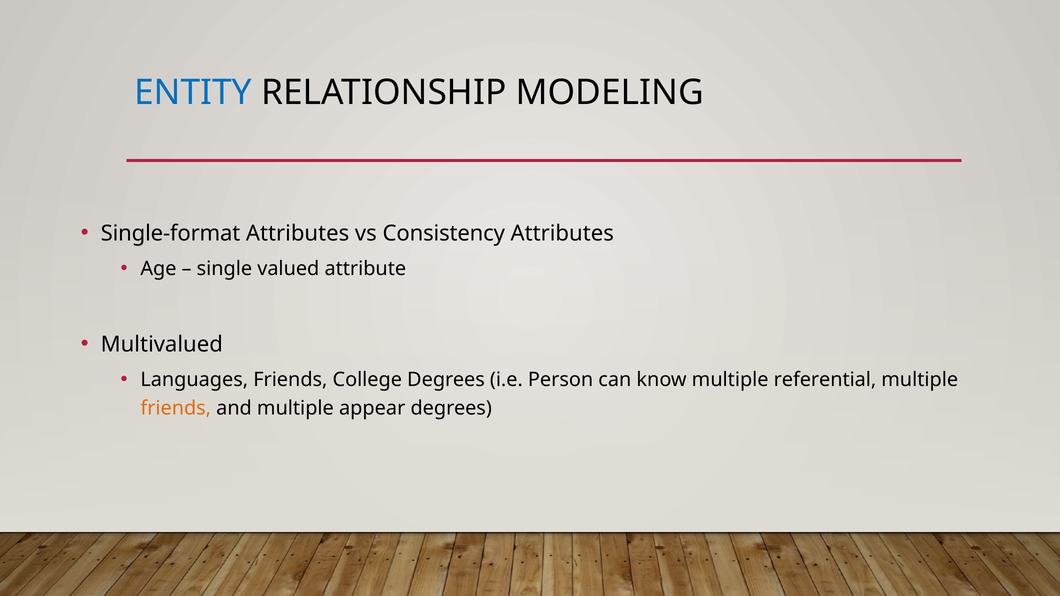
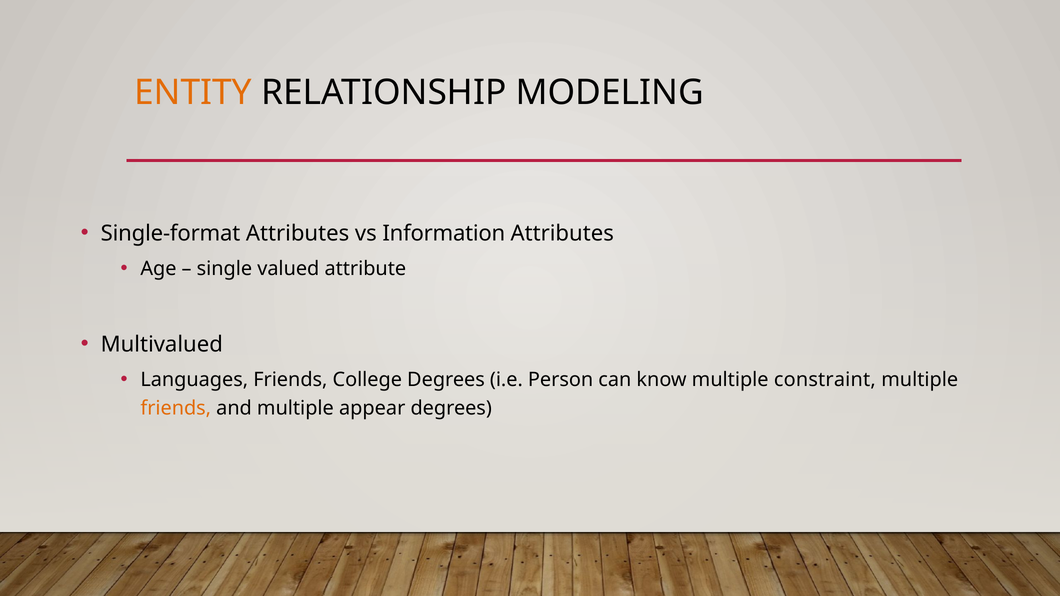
ENTITY colour: blue -> orange
Consistency: Consistency -> Information
referential: referential -> constraint
